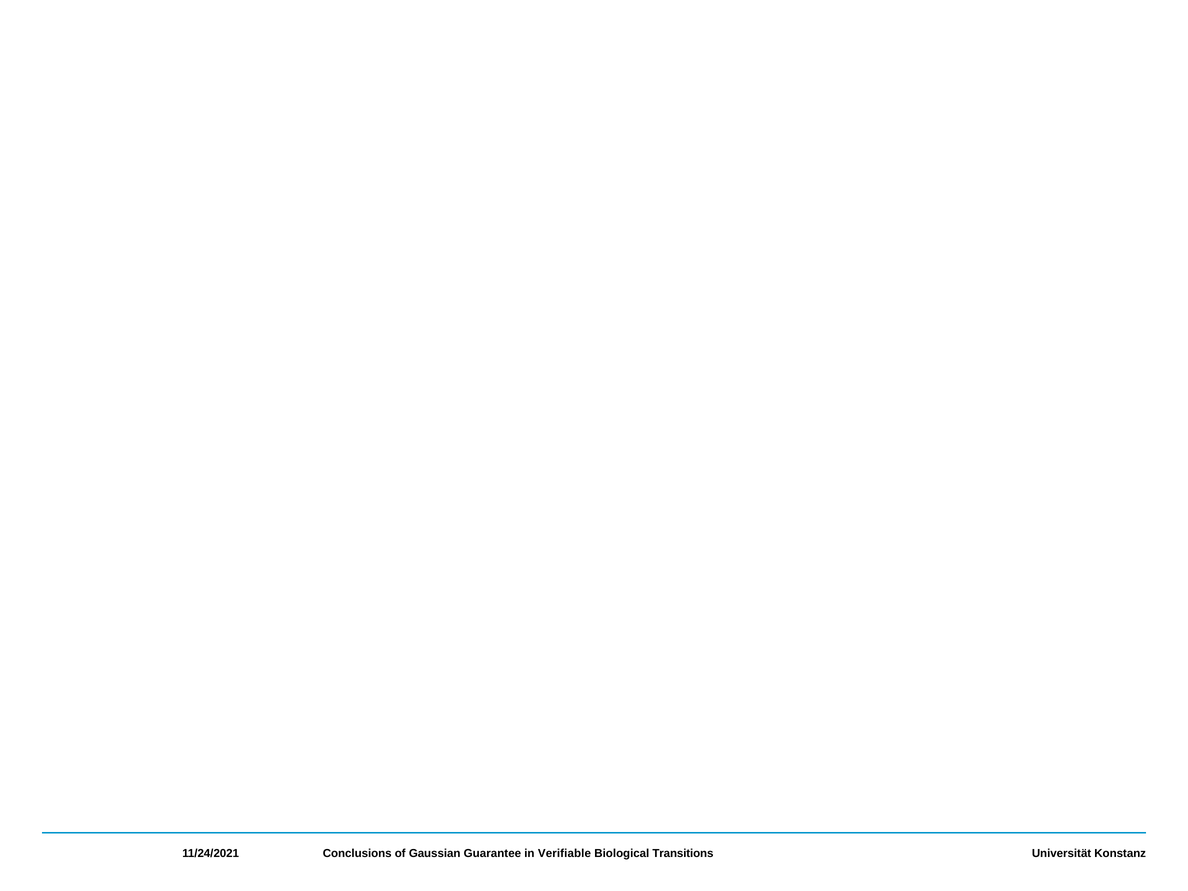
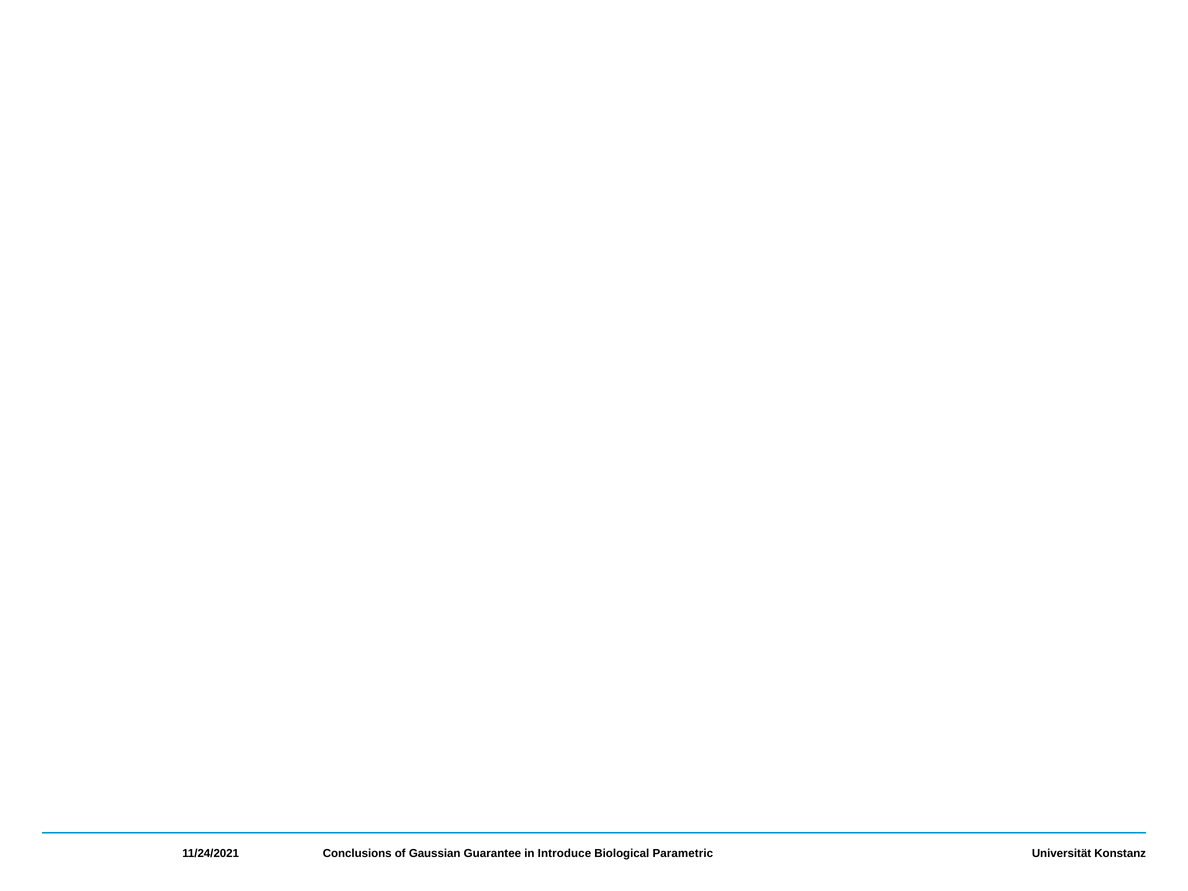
Verifiable: Verifiable -> Introduce
Transitions: Transitions -> Parametric
